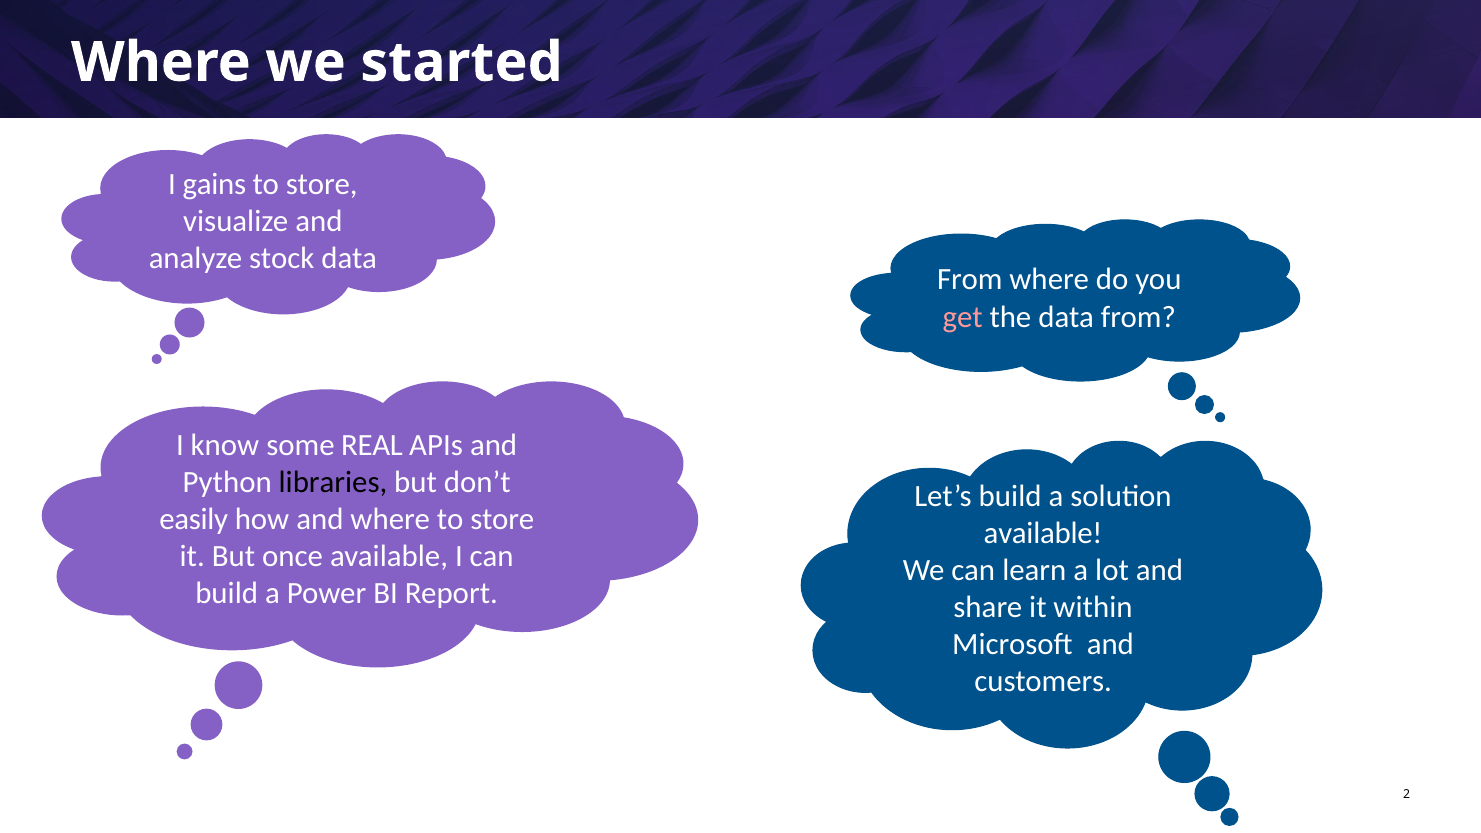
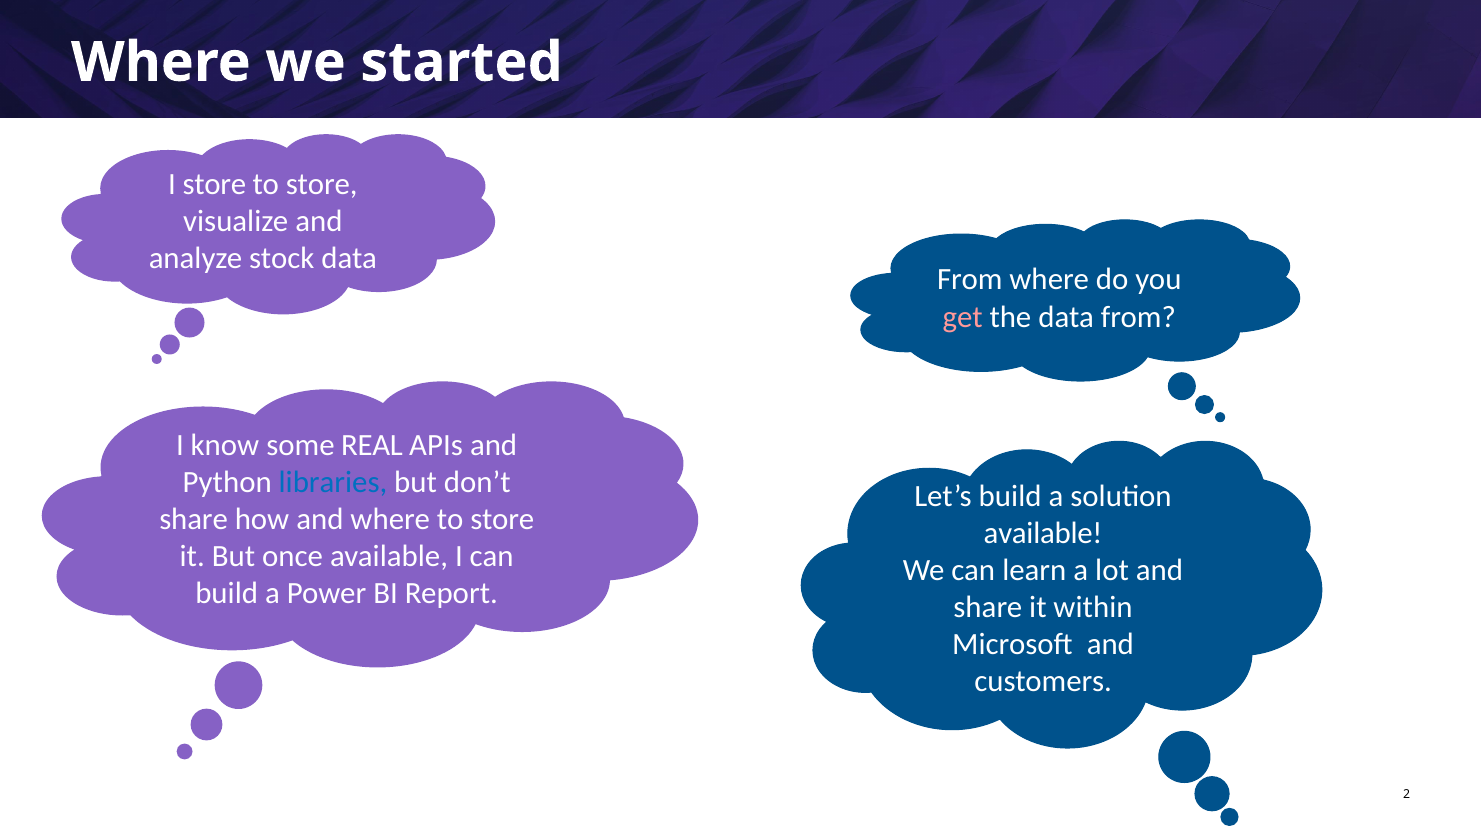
I gains: gains -> store
libraries colour: black -> blue
easily at (194, 519): easily -> share
